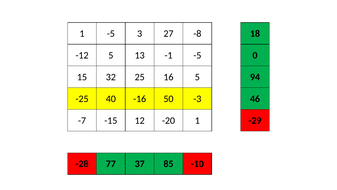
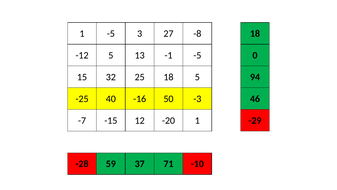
25 16: 16 -> 18
77: 77 -> 59
85: 85 -> 71
